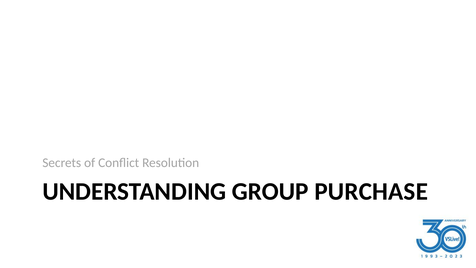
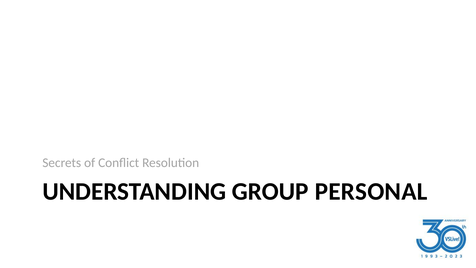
PURCHASE: PURCHASE -> PERSONAL
